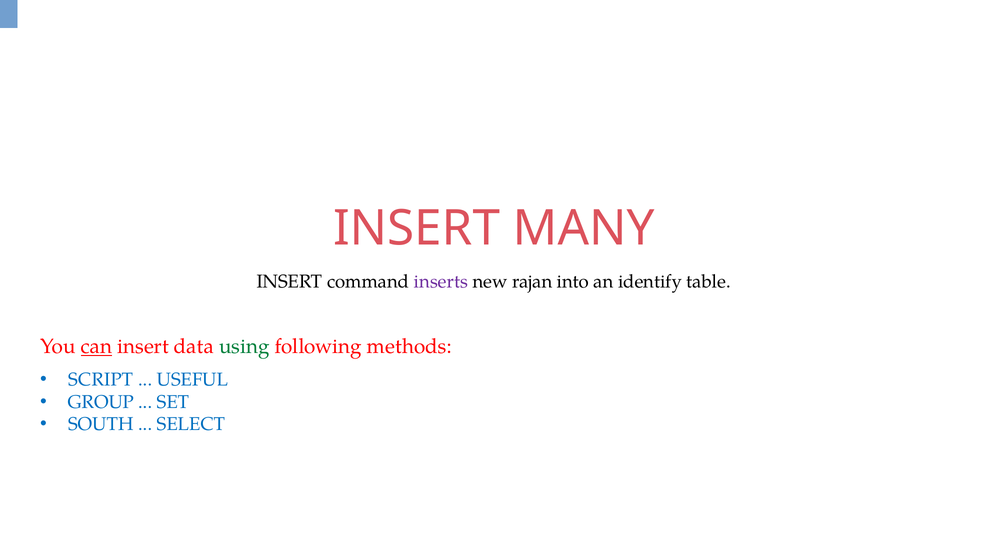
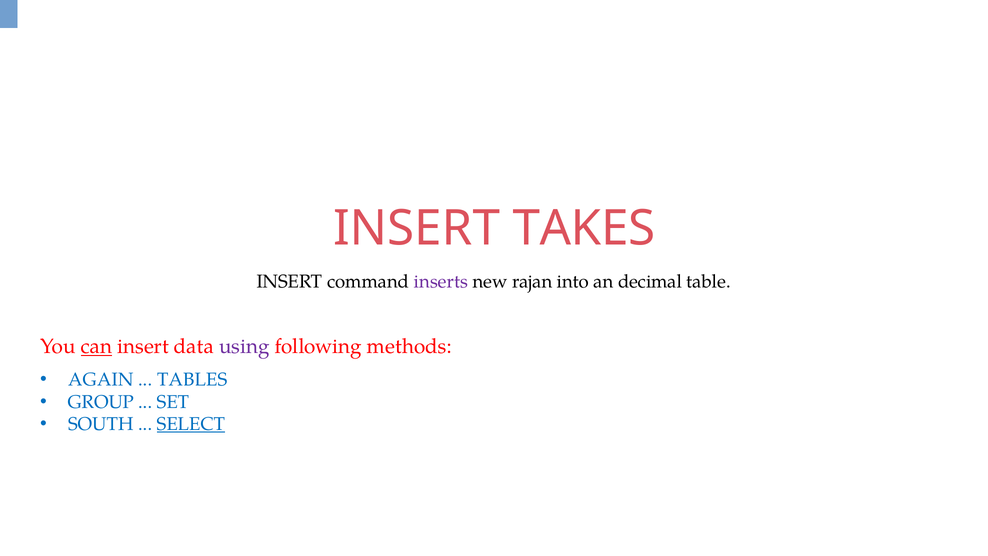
MANY: MANY -> TAKES
identify: identify -> decimal
using colour: green -> purple
SCRIPT: SCRIPT -> AGAIN
USEFUL: USEFUL -> TABLES
SELECT underline: none -> present
